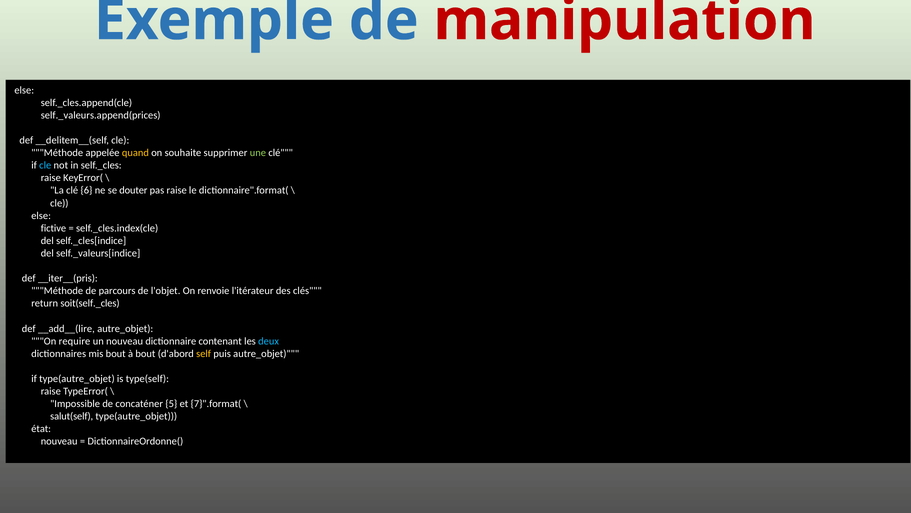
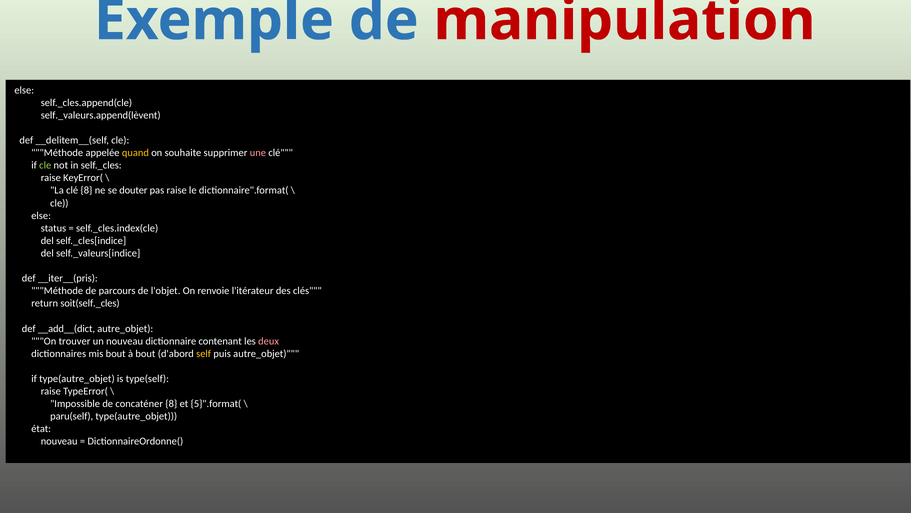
self._valeurs.append(prices: self._valeurs.append(prices -> self._valeurs.append(lèvent
une colour: light green -> pink
cle at (45, 165) colour: light blue -> light green
clé 6: 6 -> 8
fictive: fictive -> status
__add__(lire: __add__(lire -> __add__(dict
require: require -> trouver
deux colour: light blue -> pink
concaténer 5: 5 -> 8
7}".format(: 7}".format( -> 5}".format(
salut(self: salut(self -> paru(self
